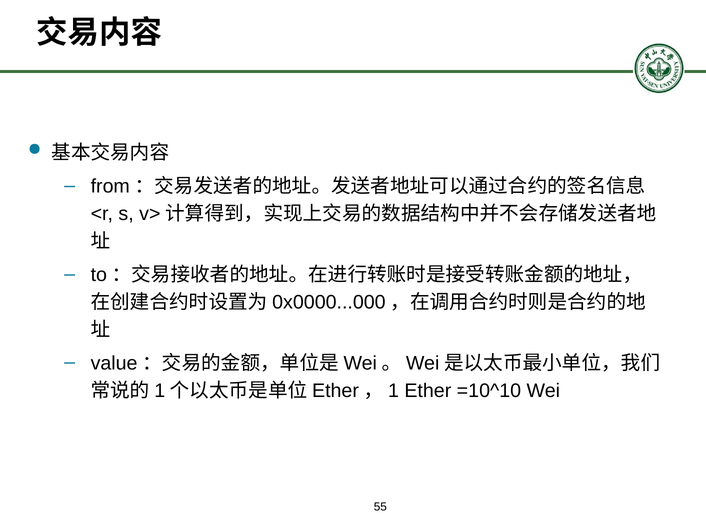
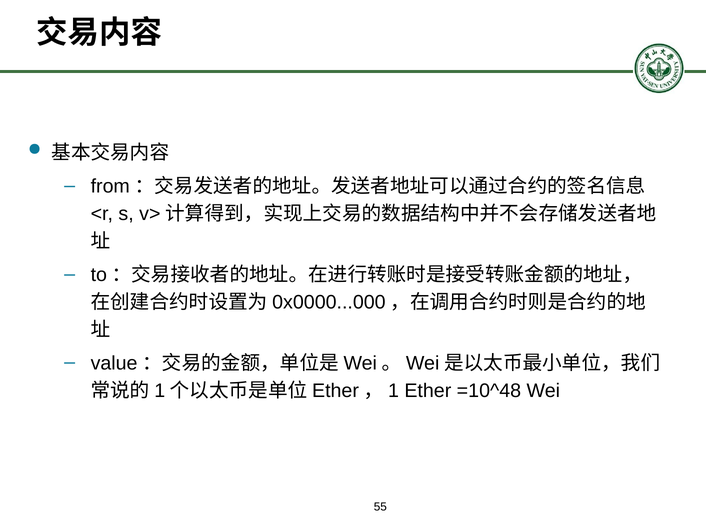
=10^10: =10^10 -> =10^48
